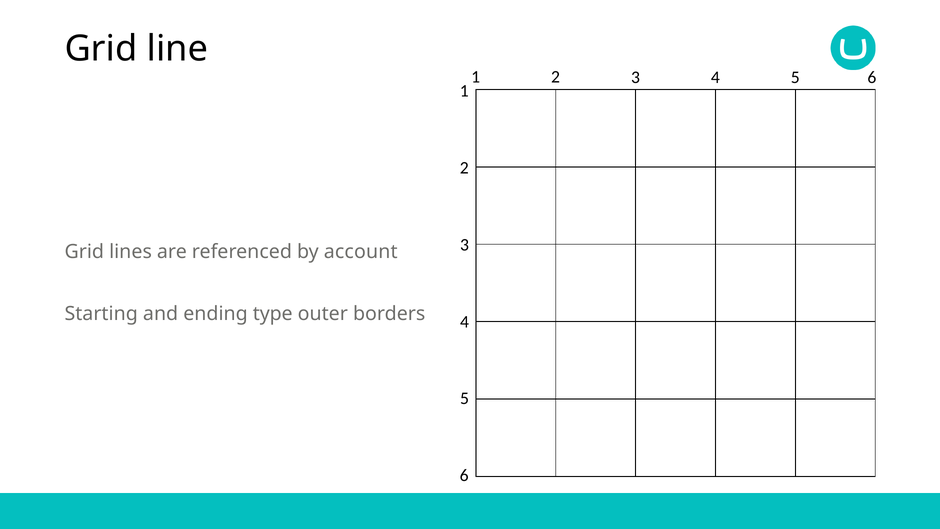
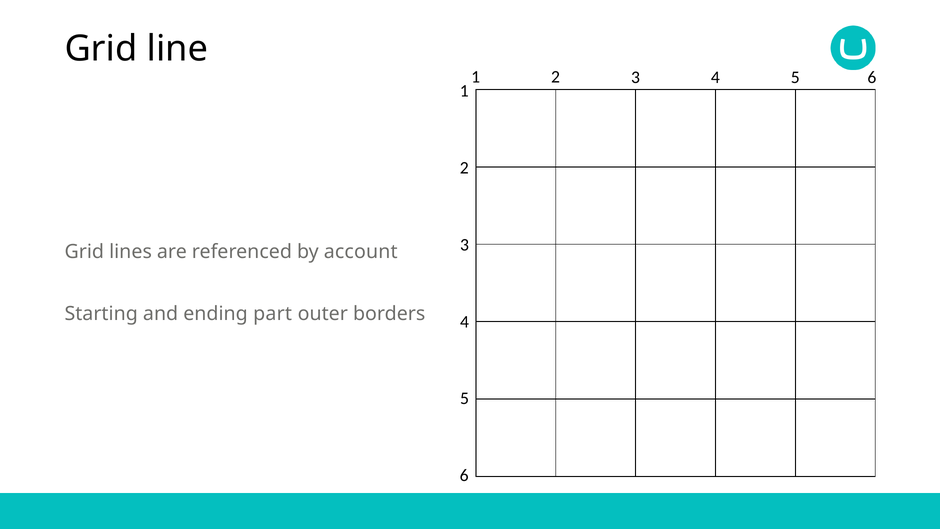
type: type -> part
